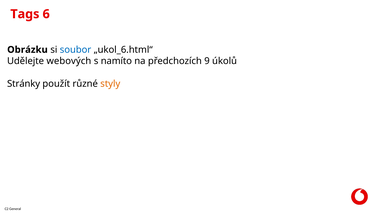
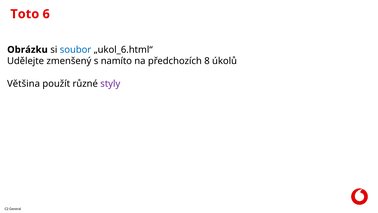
Tags: Tags -> Toto
webových: webových -> zmenšený
9: 9 -> 8
Stránky: Stránky -> Většina
styly colour: orange -> purple
